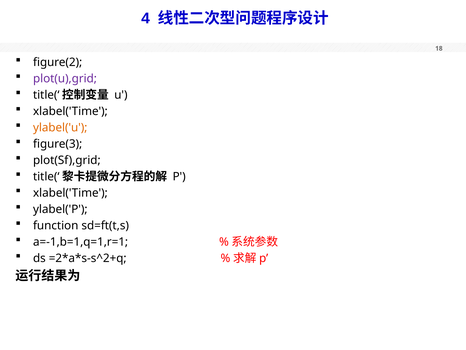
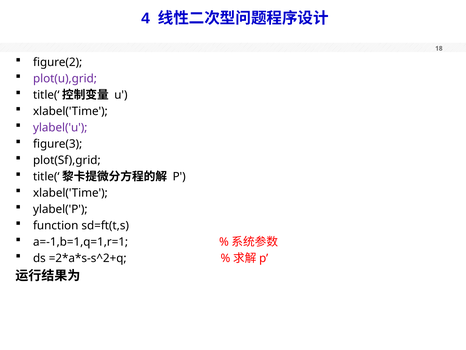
ylabel('u colour: orange -> purple
